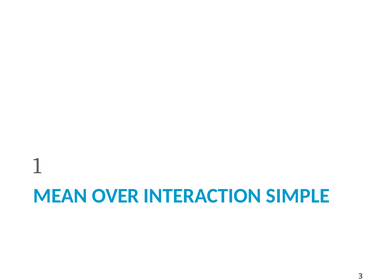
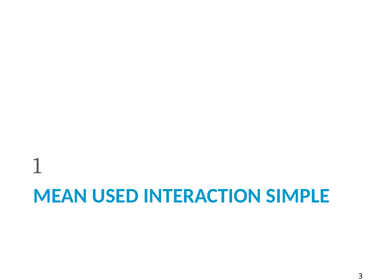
OVER: OVER -> USED
